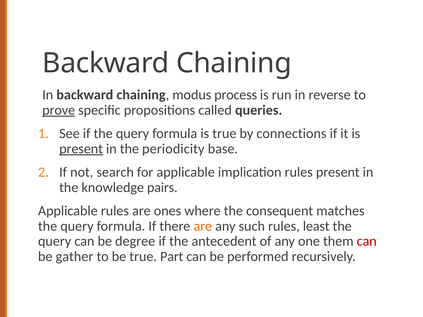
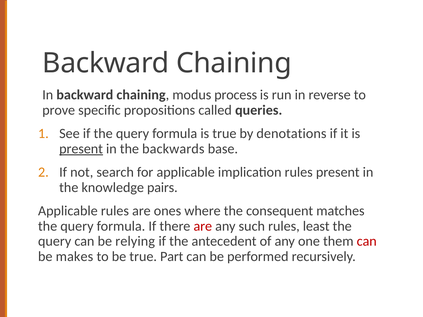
prove underline: present -> none
connections: connections -> denotations
periodicity: periodicity -> backwards
are at (203, 226) colour: orange -> red
degree: degree -> relying
gather: gather -> makes
